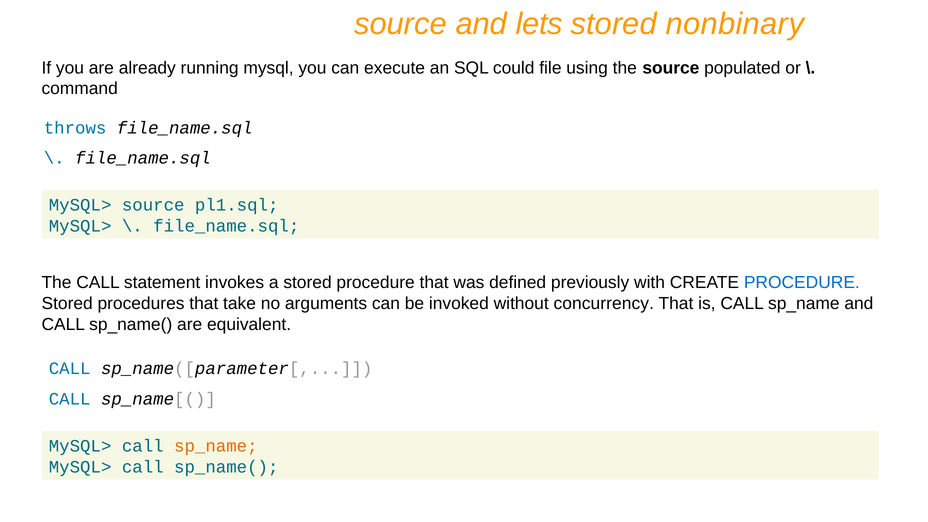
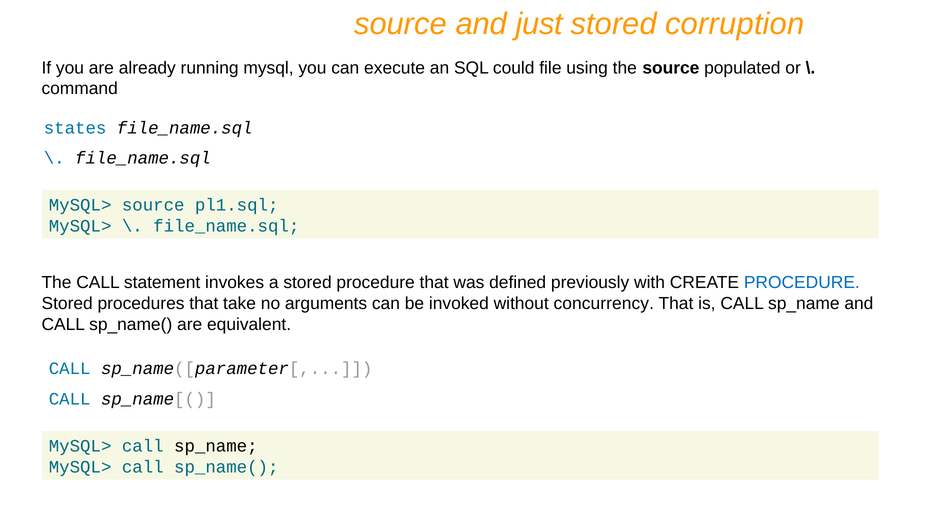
lets: lets -> just
nonbinary: nonbinary -> corruption
throws: throws -> states
sp_name at (216, 446) colour: orange -> black
